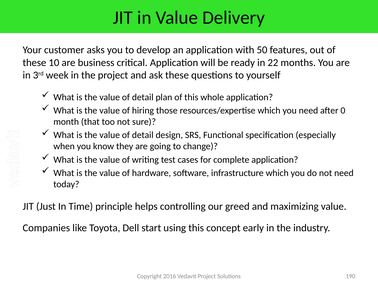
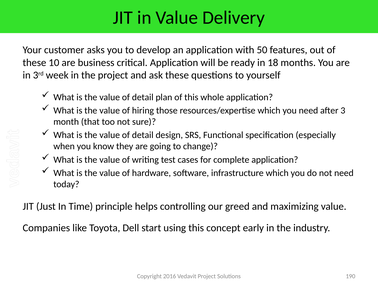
22: 22 -> 18
0: 0 -> 3
